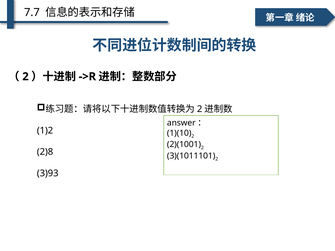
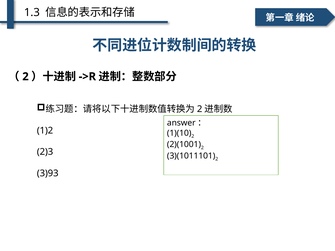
7.7: 7.7 -> 1.3
2)8: 2)8 -> 2)3
